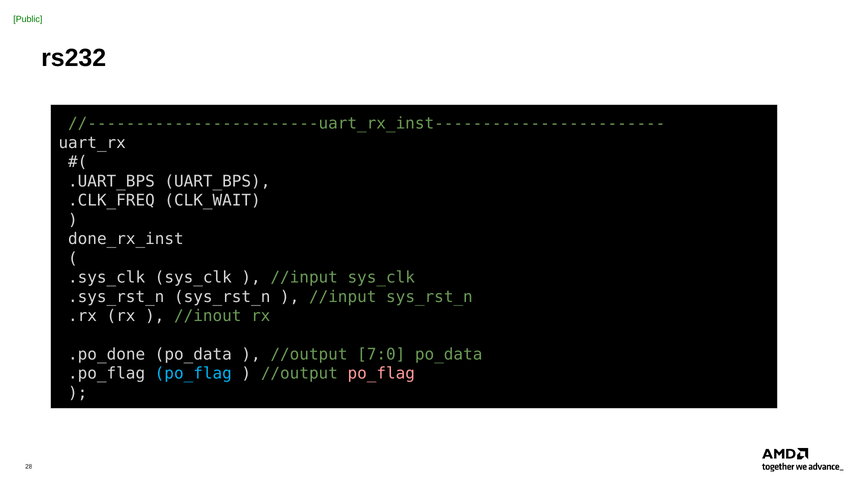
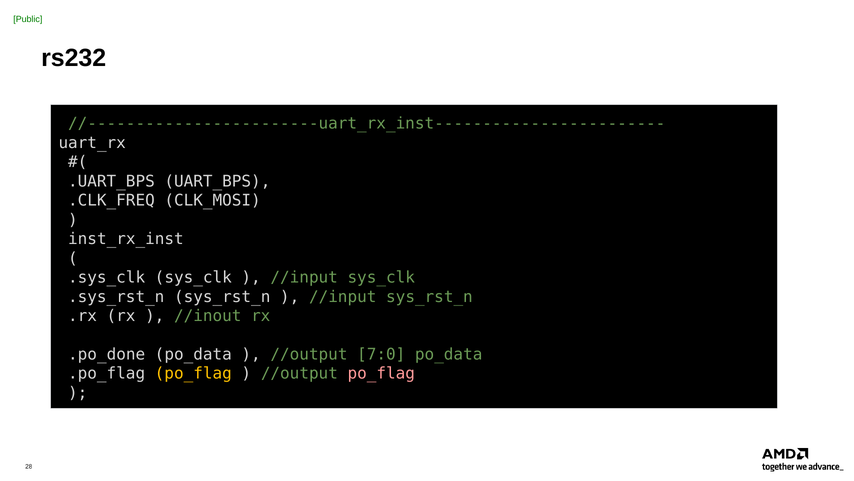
CLK_WAIT: CLK_WAIT -> CLK_MOSI
done_rx_inst: done_rx_inst -> inst_rx_inst
po_flag at (193, 373) colour: light blue -> yellow
